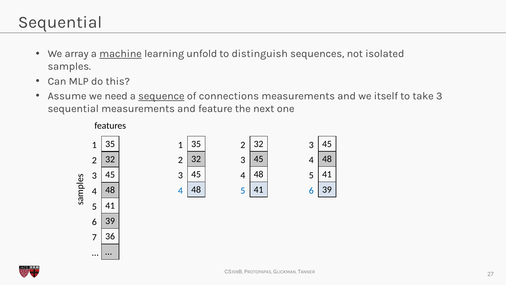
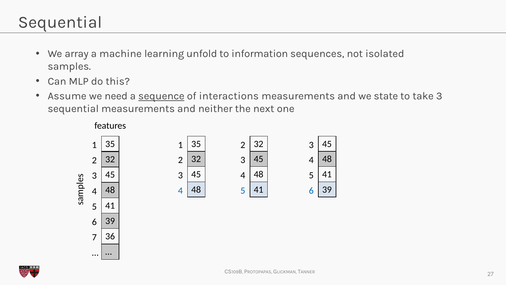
machine underline: present -> none
distinguish: distinguish -> information
connections: connections -> interactions
itself: itself -> state
feature: feature -> neither
